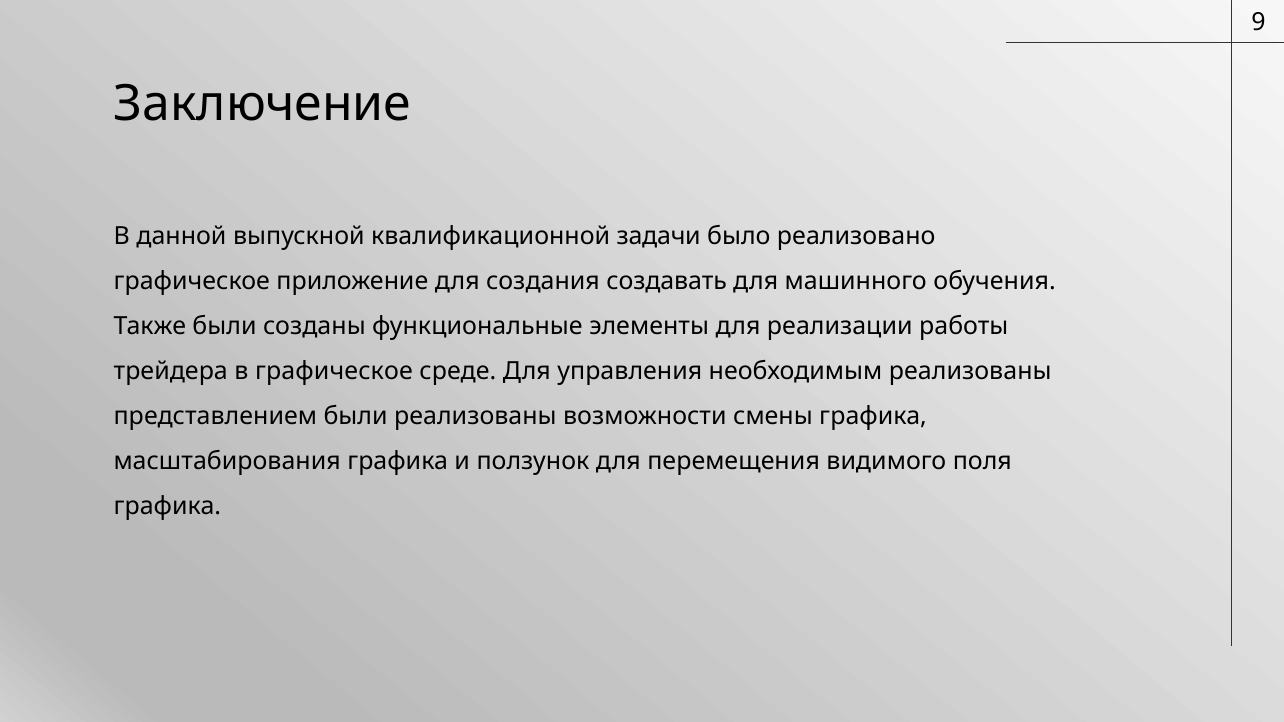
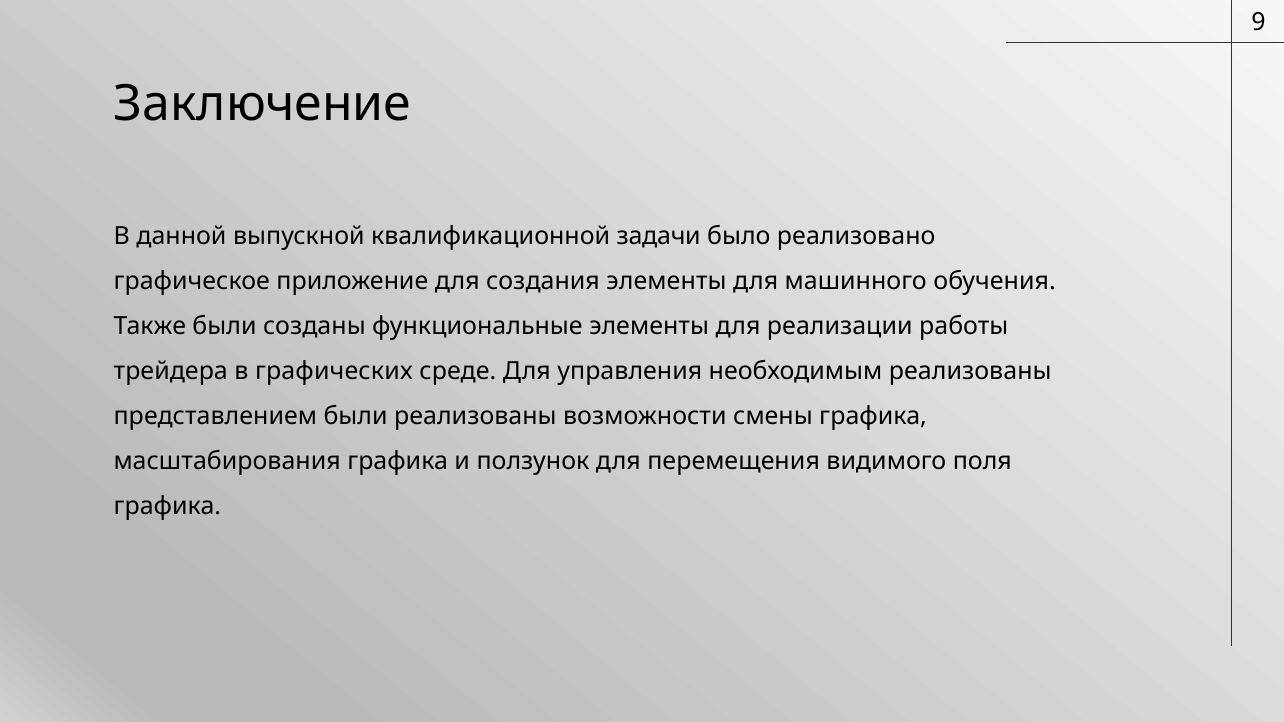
создания создавать: создавать -> элементы
в графическое: графическое -> графических
